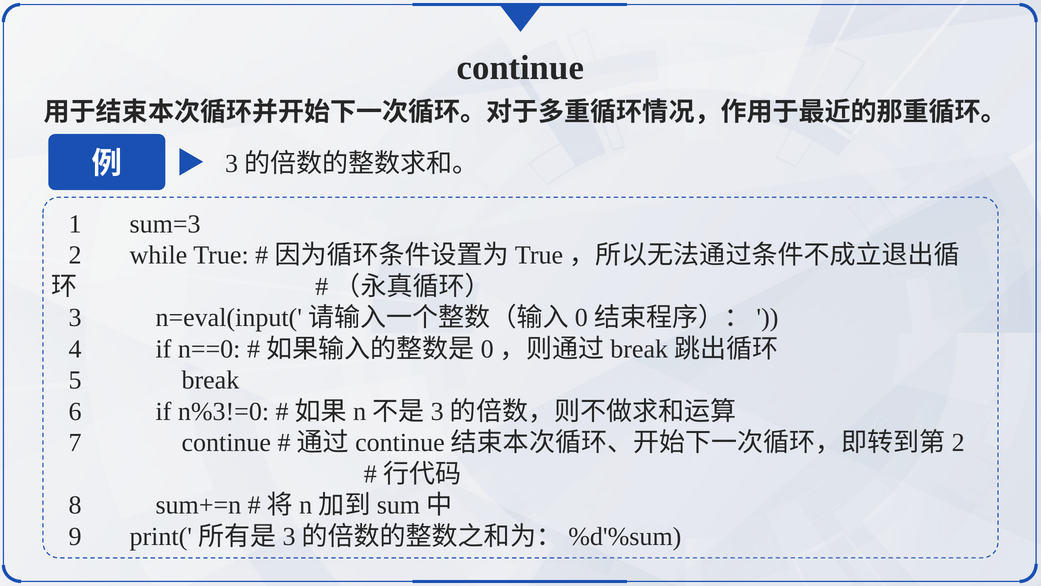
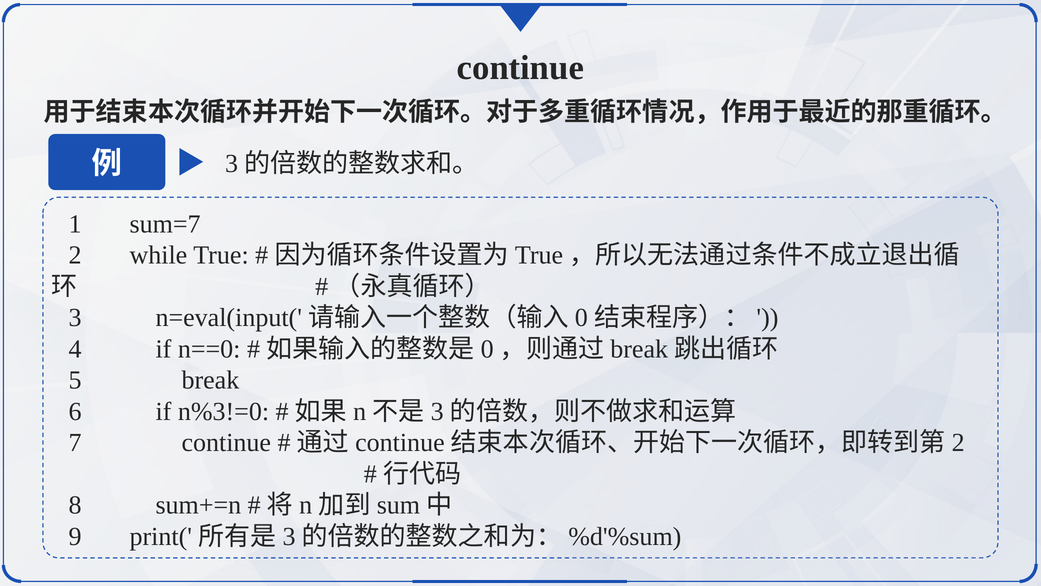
sum=3: sum=3 -> sum=7
